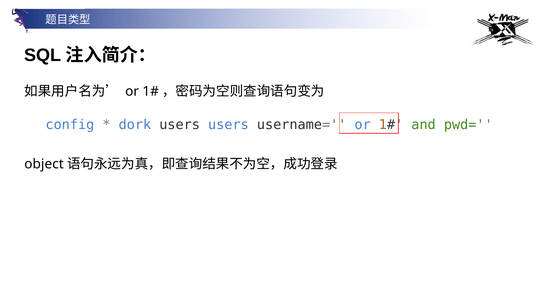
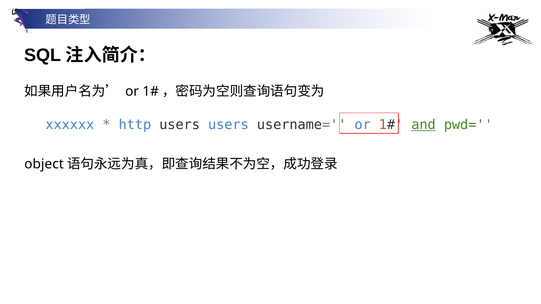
config: config -> xxxxxx
dork: dork -> http
and underline: none -> present
